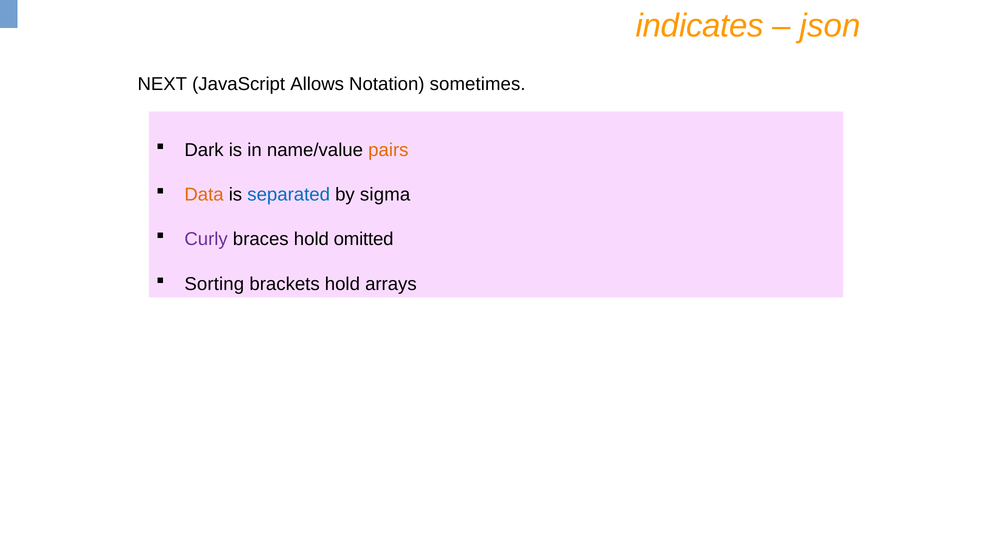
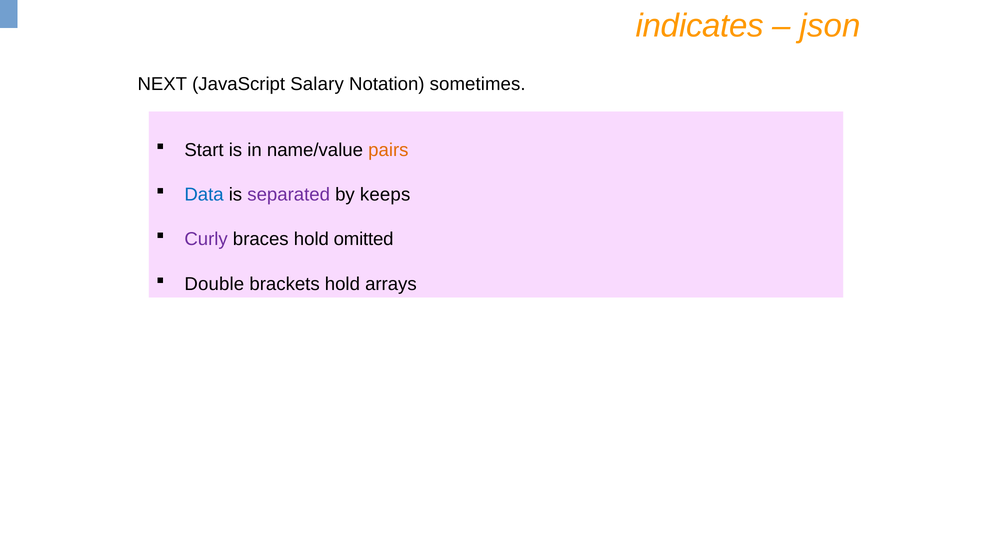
Allows: Allows -> Salary
Dark: Dark -> Start
Data colour: orange -> blue
separated colour: blue -> purple
sigma: sigma -> keeps
Sorting: Sorting -> Double
